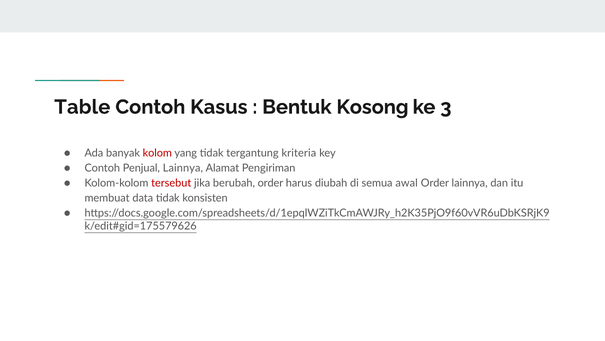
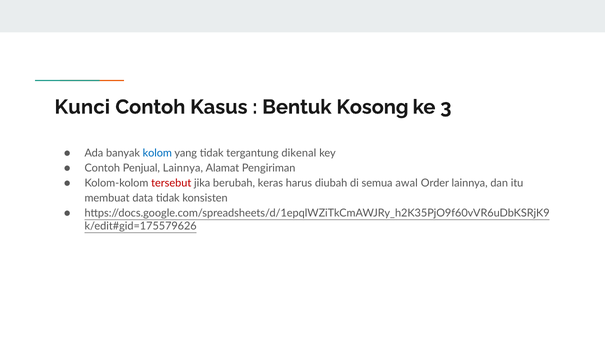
Table: Table -> Kunci
kolom colour: red -> blue
kriteria: kriteria -> dikenal
berubah order: order -> keras
